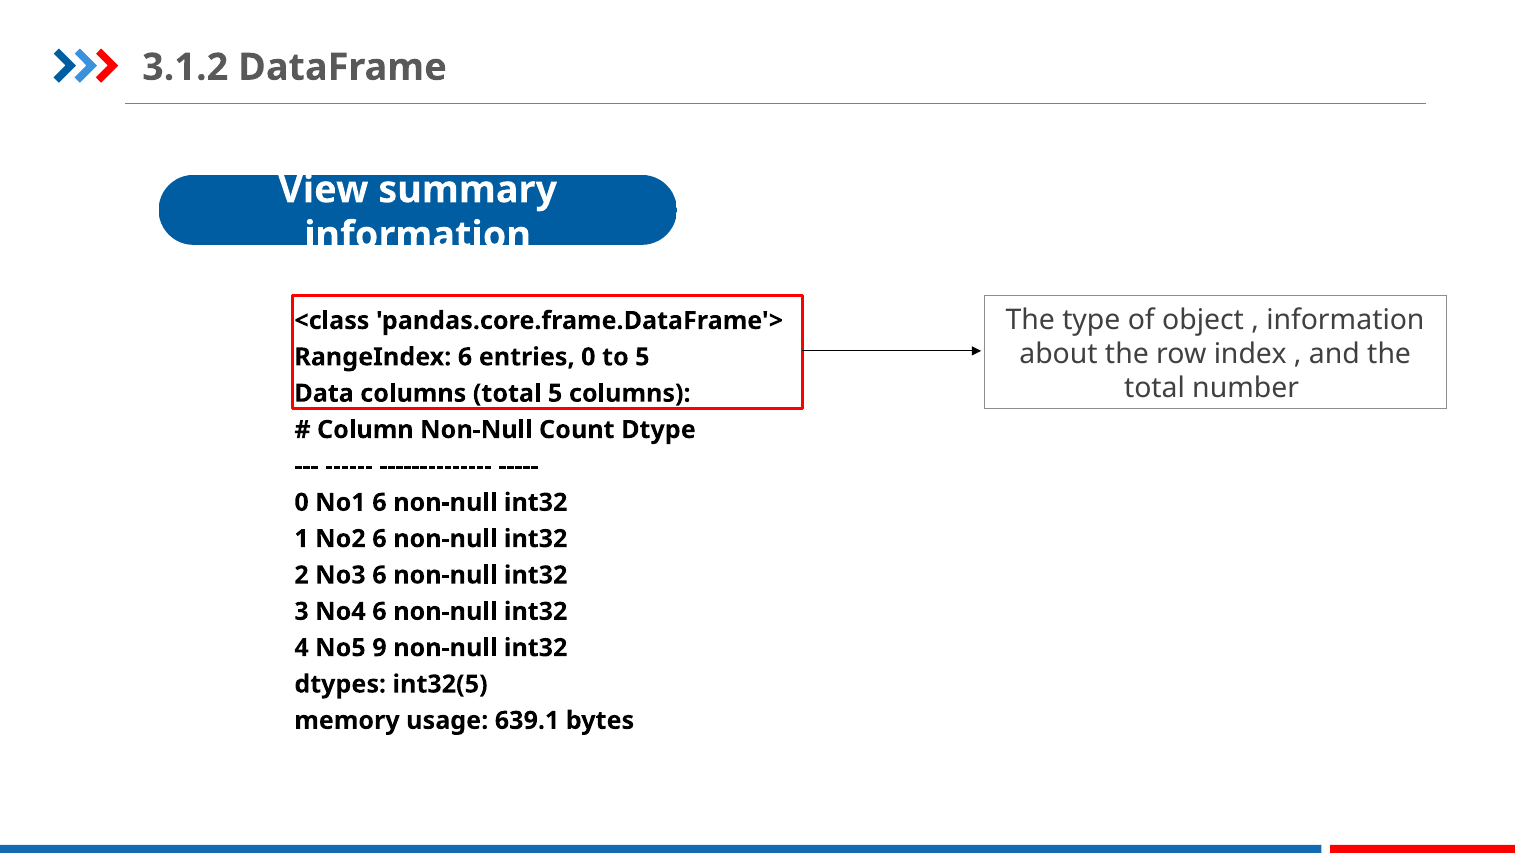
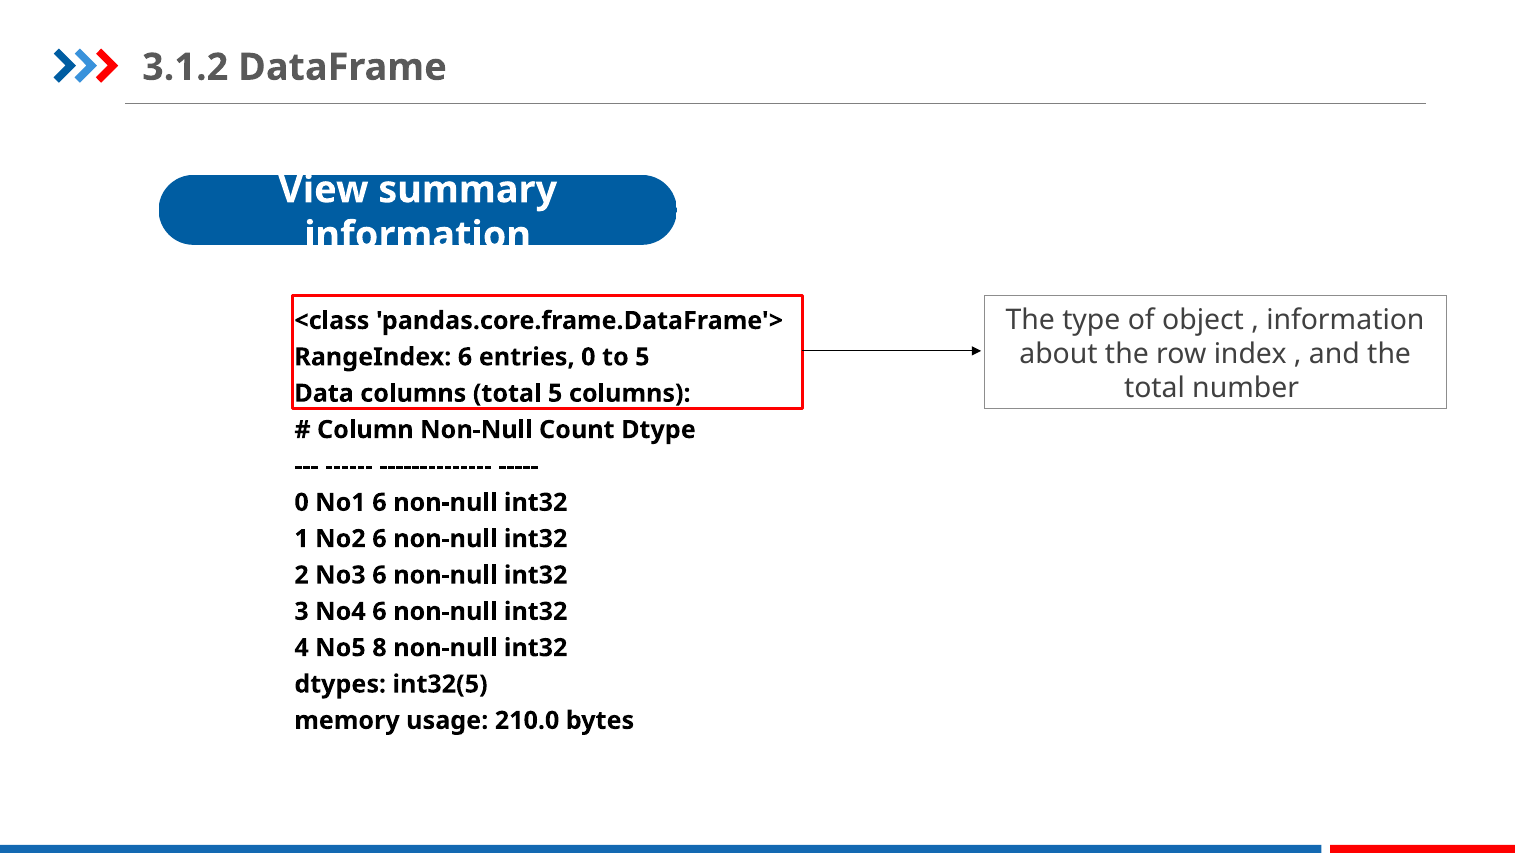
9: 9 -> 8
639.1: 639.1 -> 210.0
